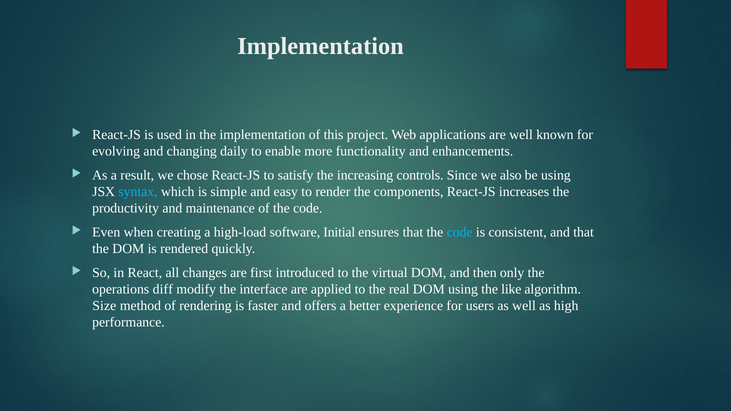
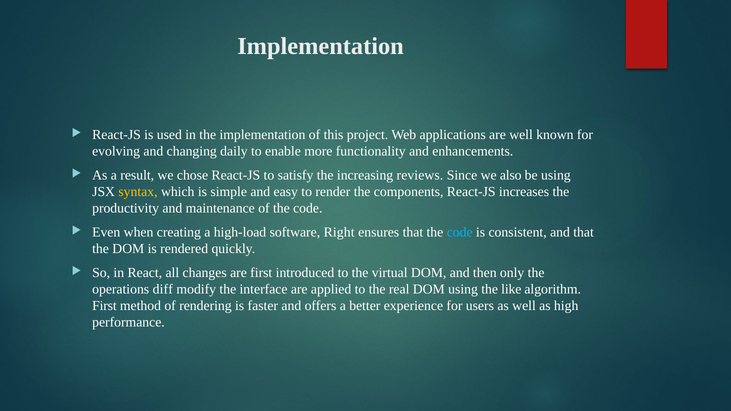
controls: controls -> reviews
syntax colour: light blue -> yellow
Initial: Initial -> Right
Size at (104, 306): Size -> First
